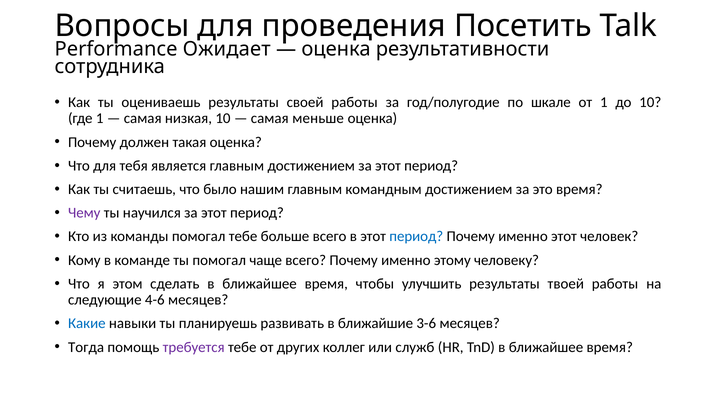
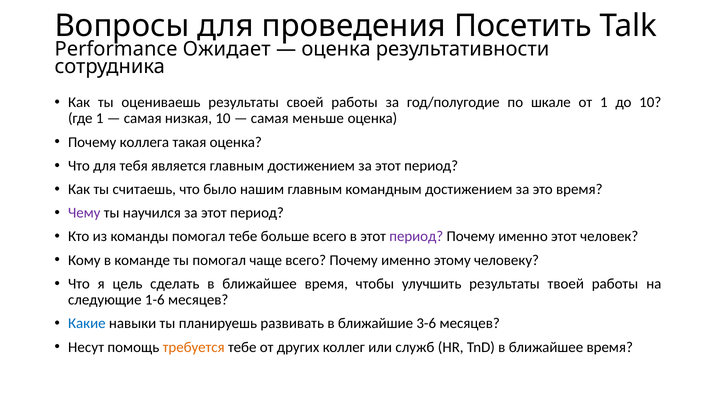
должен: должен -> коллега
период at (416, 236) colour: blue -> purple
этом: этом -> цель
4-6: 4-6 -> 1-6
Тогда: Тогда -> Несут
требуется colour: purple -> orange
